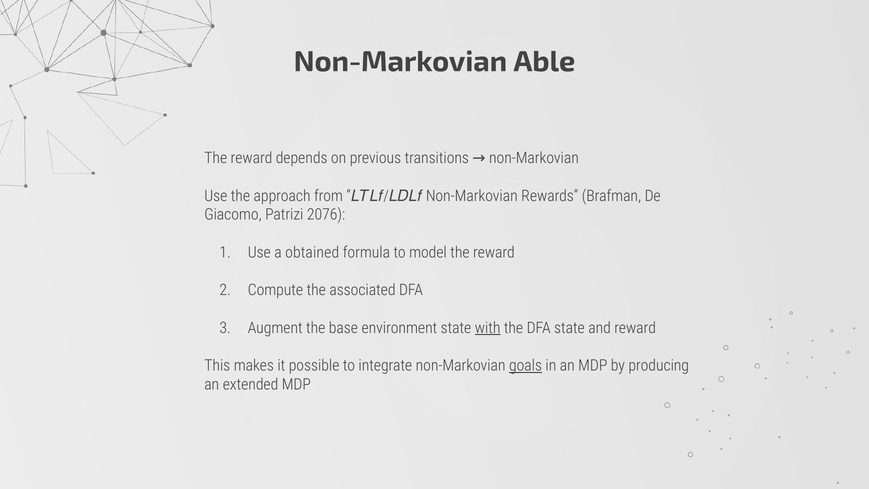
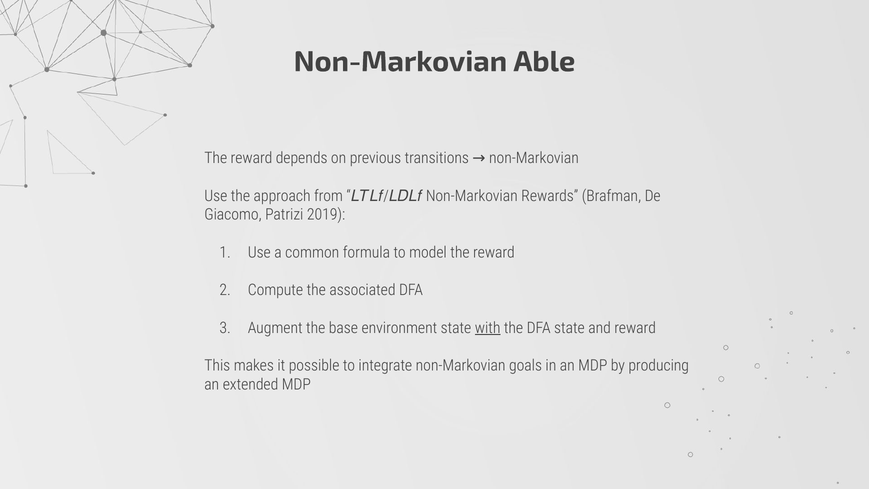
2076: 2076 -> 2019
obtained: obtained -> common
goals underline: present -> none
